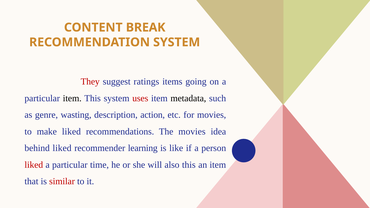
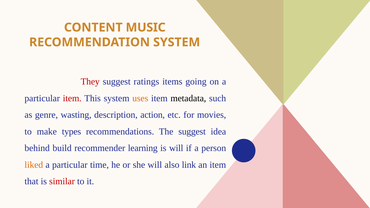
BREAK: BREAK -> MUSIC
item at (72, 98) colour: black -> red
uses colour: red -> orange
make liked: liked -> types
The movies: movies -> suggest
behind liked: liked -> build
is like: like -> will
liked at (34, 165) colour: red -> orange
also this: this -> link
